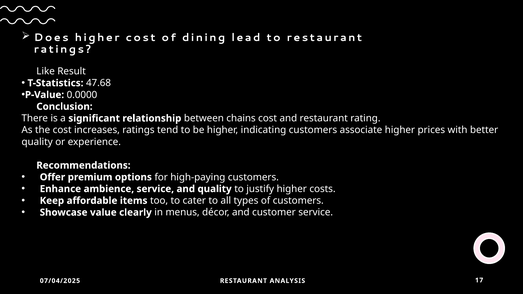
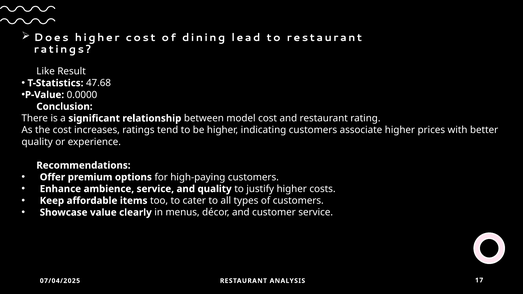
chains: chains -> model
